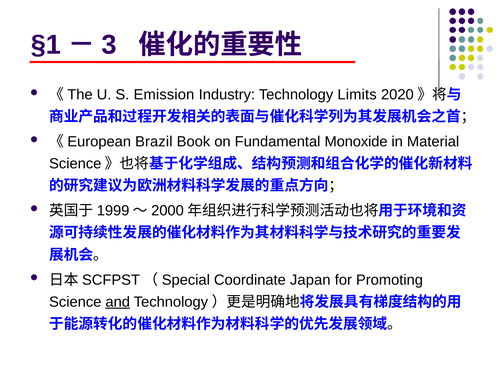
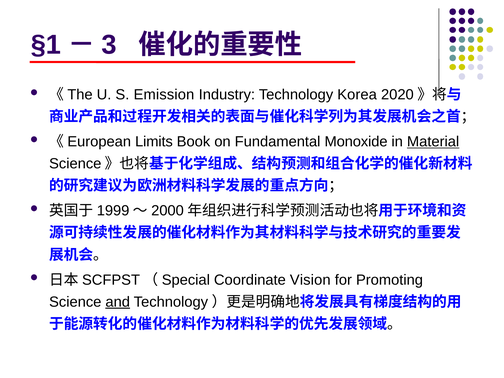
Limits: Limits -> Korea
Brazil: Brazil -> Limits
Material underline: none -> present
Japan: Japan -> Vision
